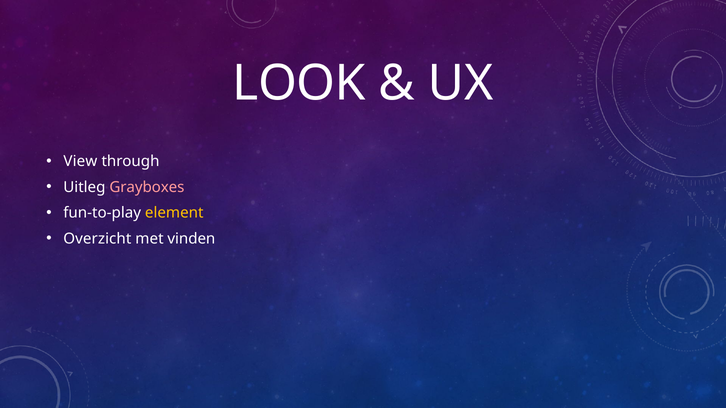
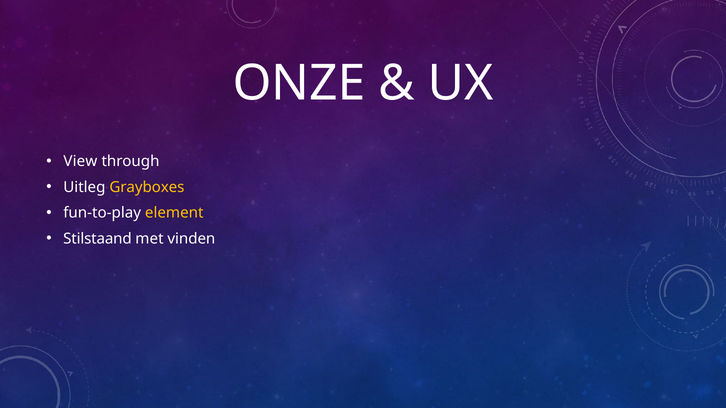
LOOK: LOOK -> ONZE
Grayboxes colour: pink -> yellow
Overzicht: Overzicht -> Stilstaand
